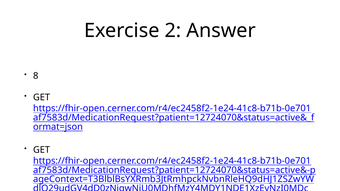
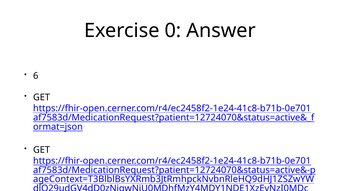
2: 2 -> 0
8: 8 -> 6
